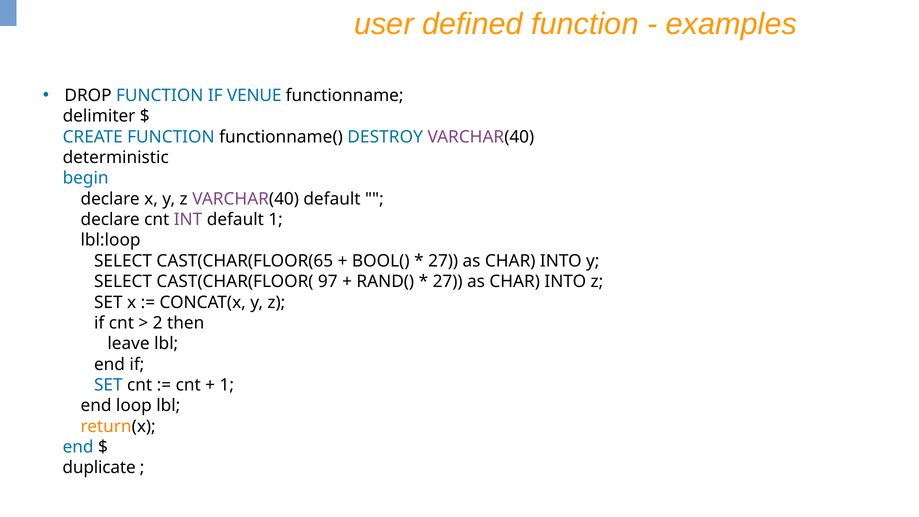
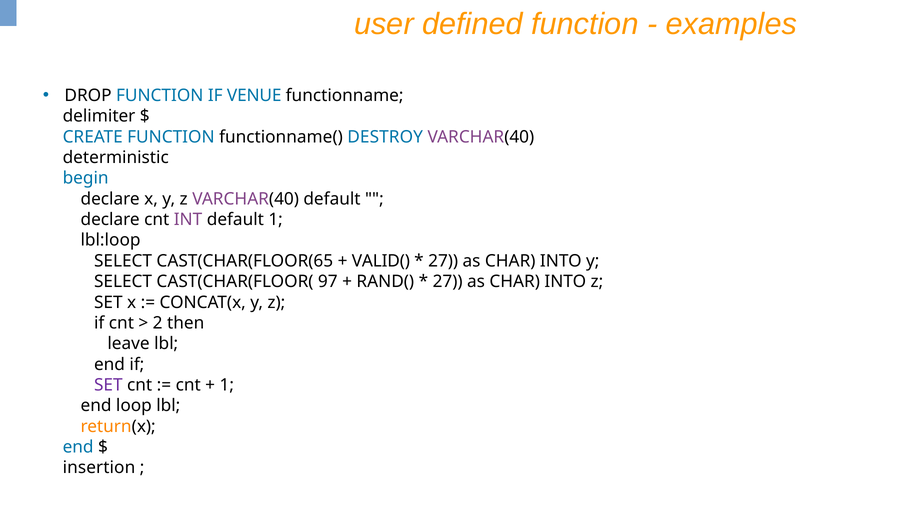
BOOL(: BOOL( -> VALID(
SET at (108, 385) colour: blue -> purple
duplicate: duplicate -> insertion
